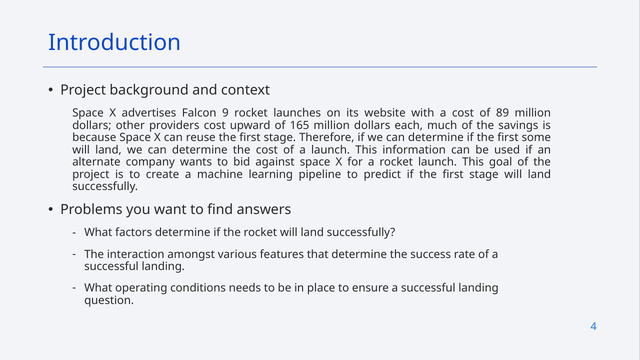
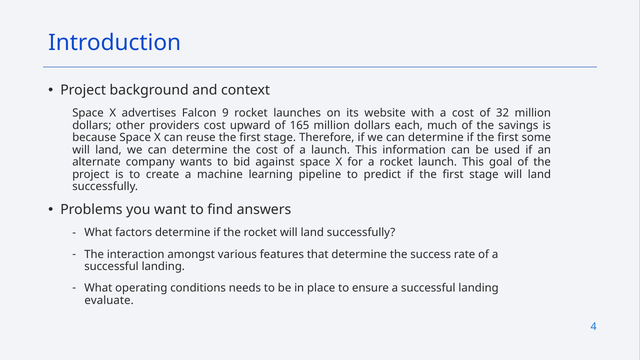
89: 89 -> 32
question: question -> evaluate
